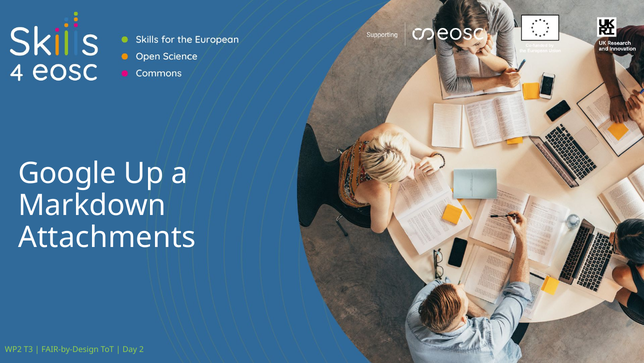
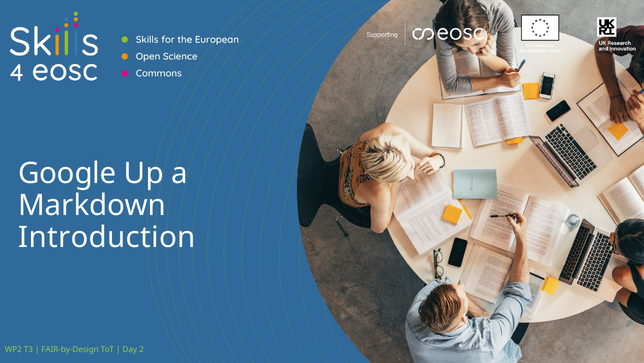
Attachments: Attachments -> Introduction
